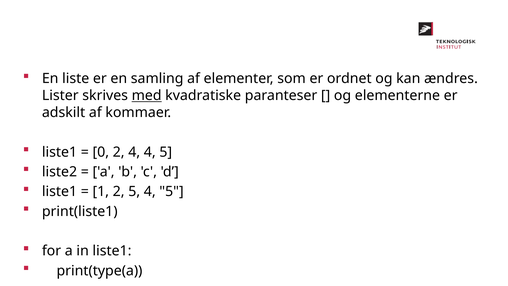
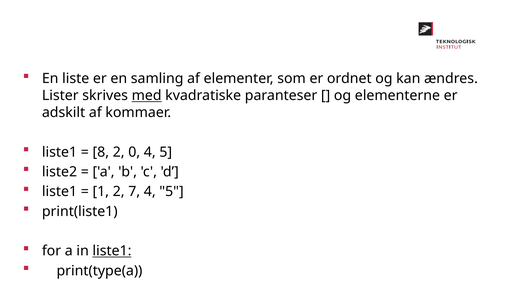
0: 0 -> 8
2 4: 4 -> 0
2 5: 5 -> 7
liste1 at (112, 251) underline: none -> present
